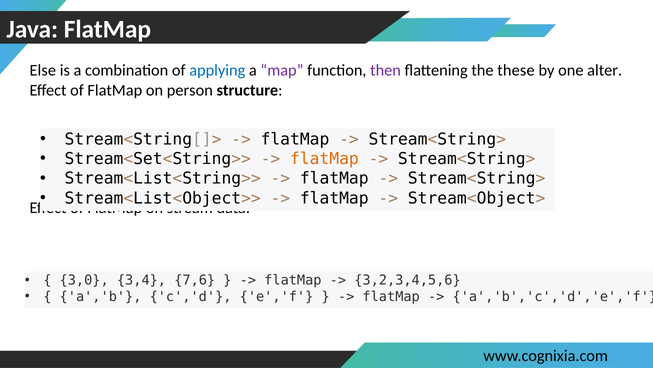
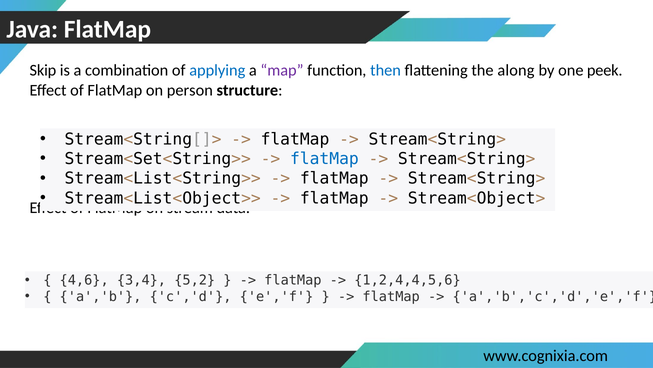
Else: Else -> Skip
then colour: purple -> blue
these: these -> along
alter: alter -> peek
flatMap at (324, 159) colour: orange -> blue
3,0: 3,0 -> 4,6
7,6: 7,6 -> 5,2
3,2,3,4,5,6: 3,2,3,4,5,6 -> 1,2,4,4,5,6
